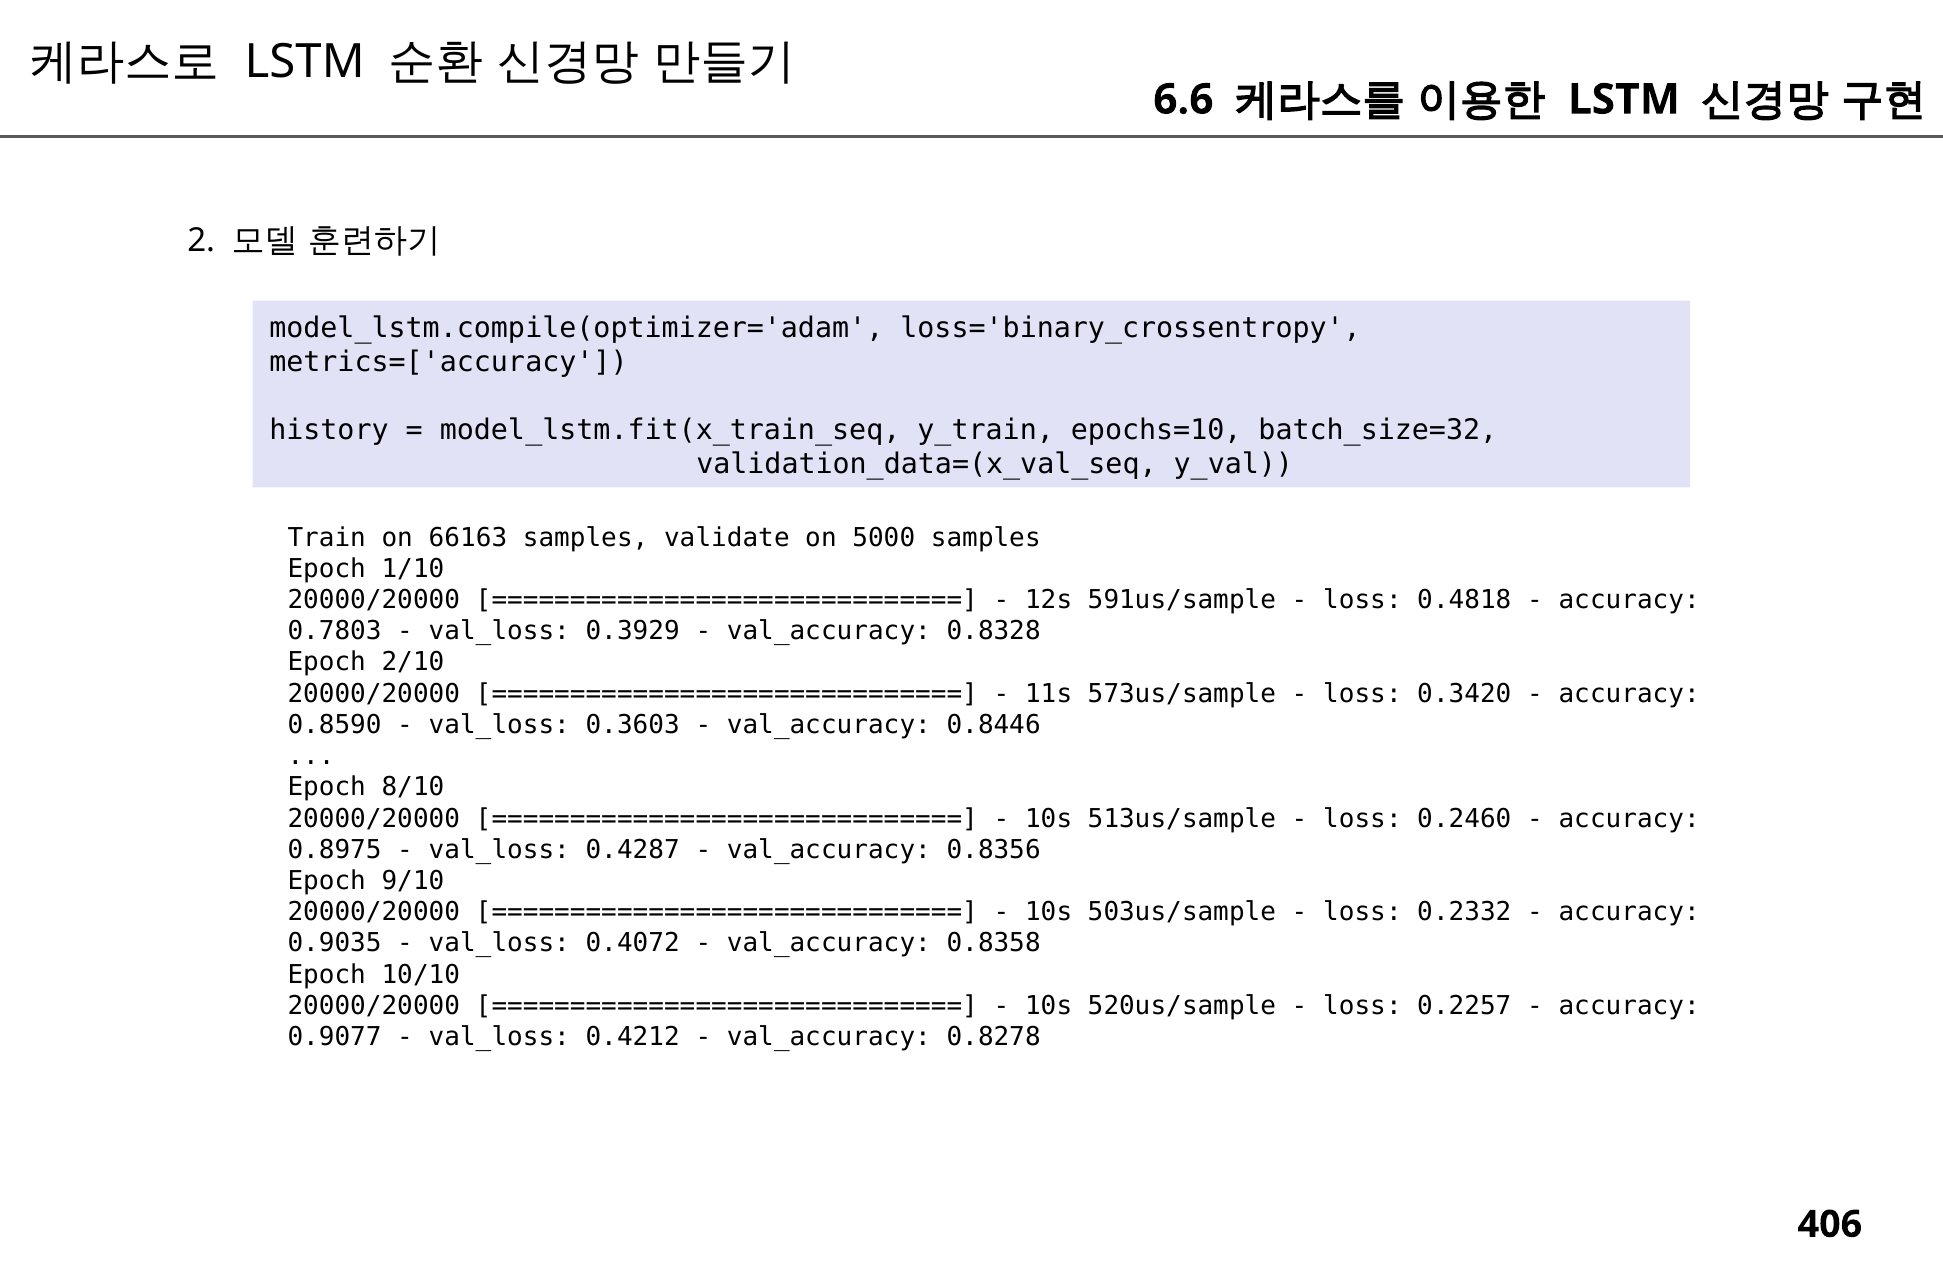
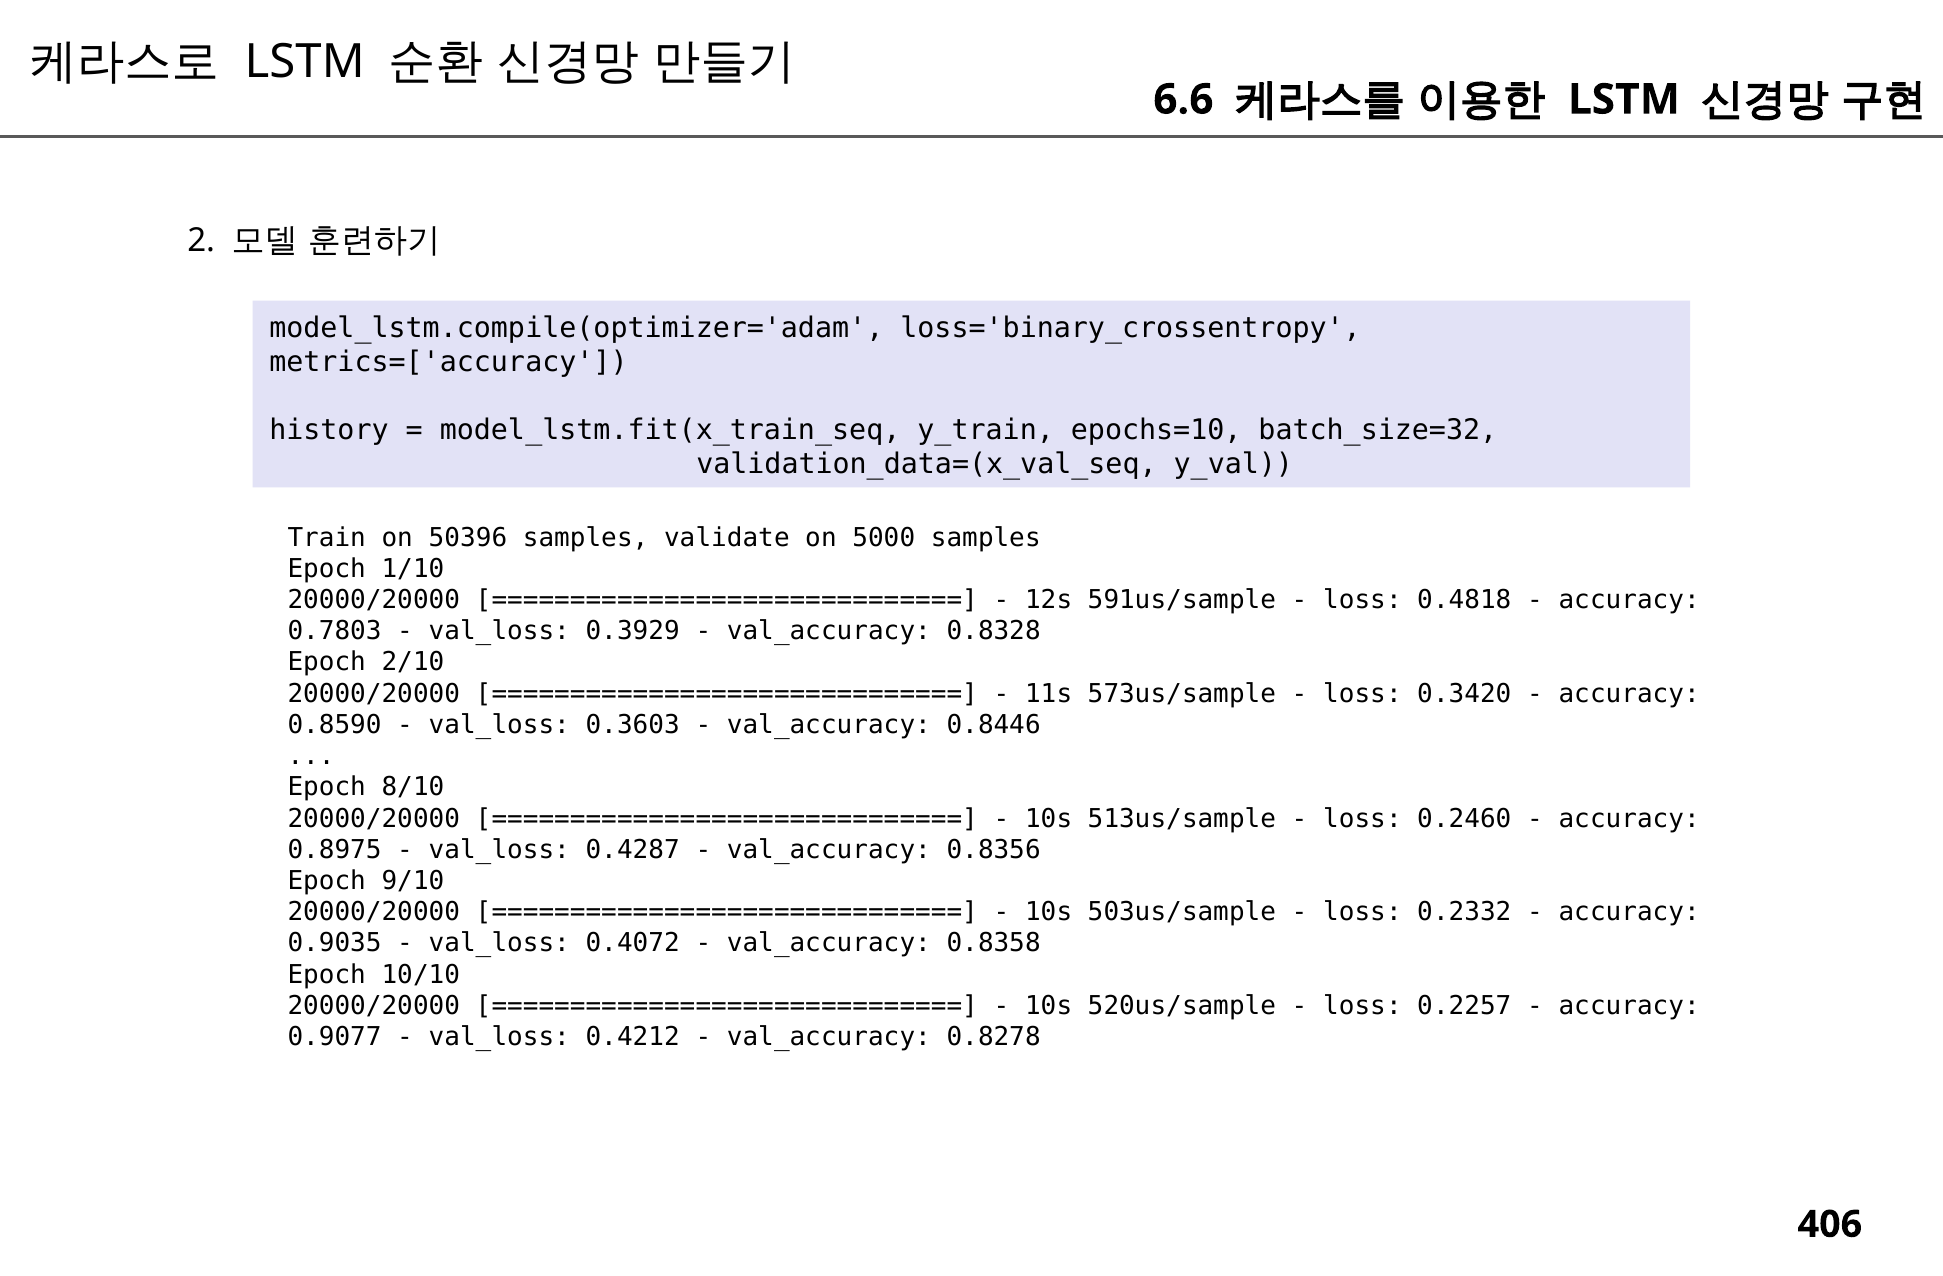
66163: 66163 -> 50396
